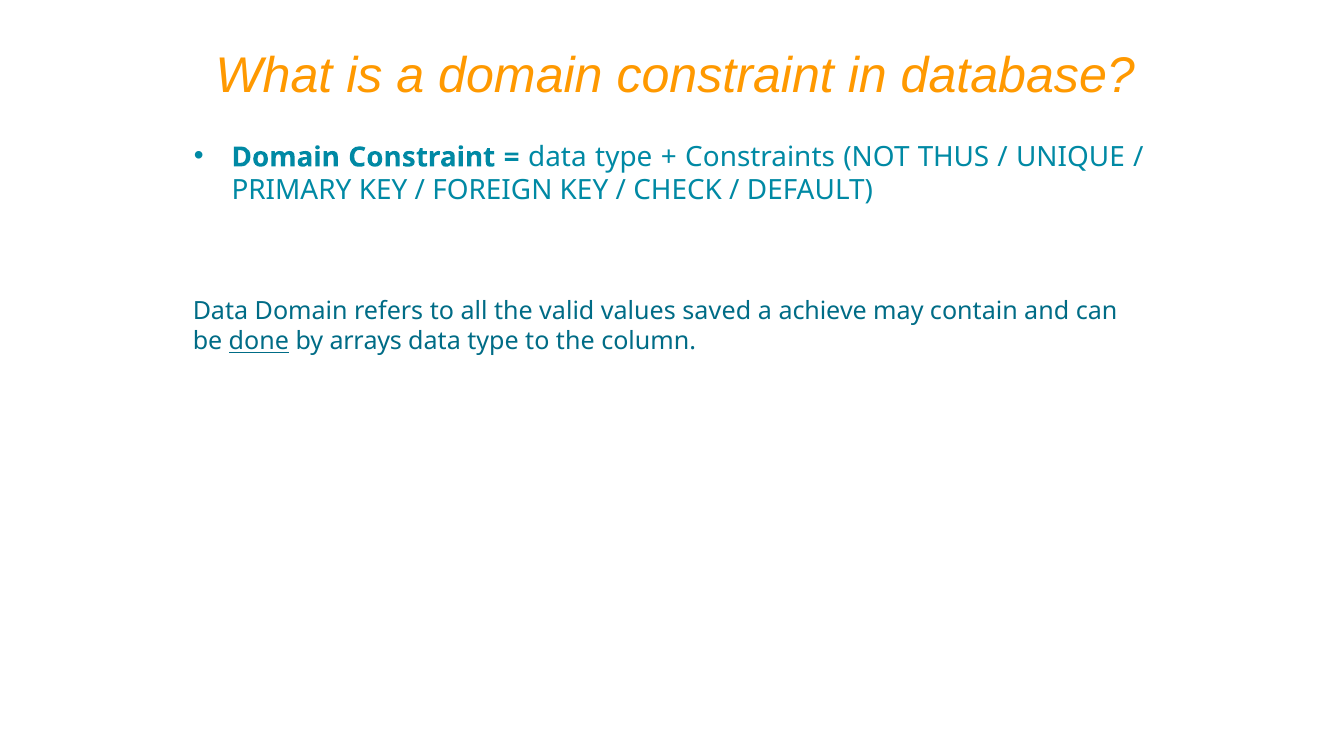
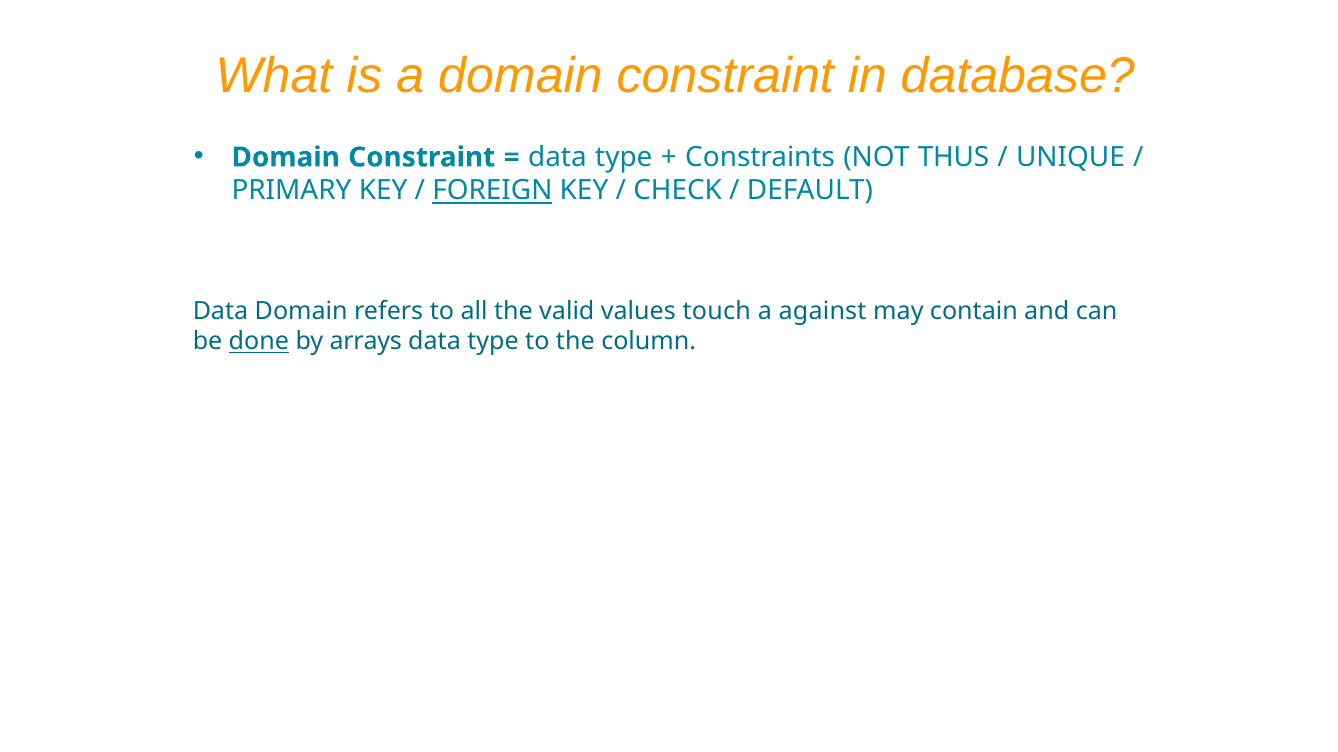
FOREIGN underline: none -> present
saved: saved -> touch
achieve: achieve -> against
